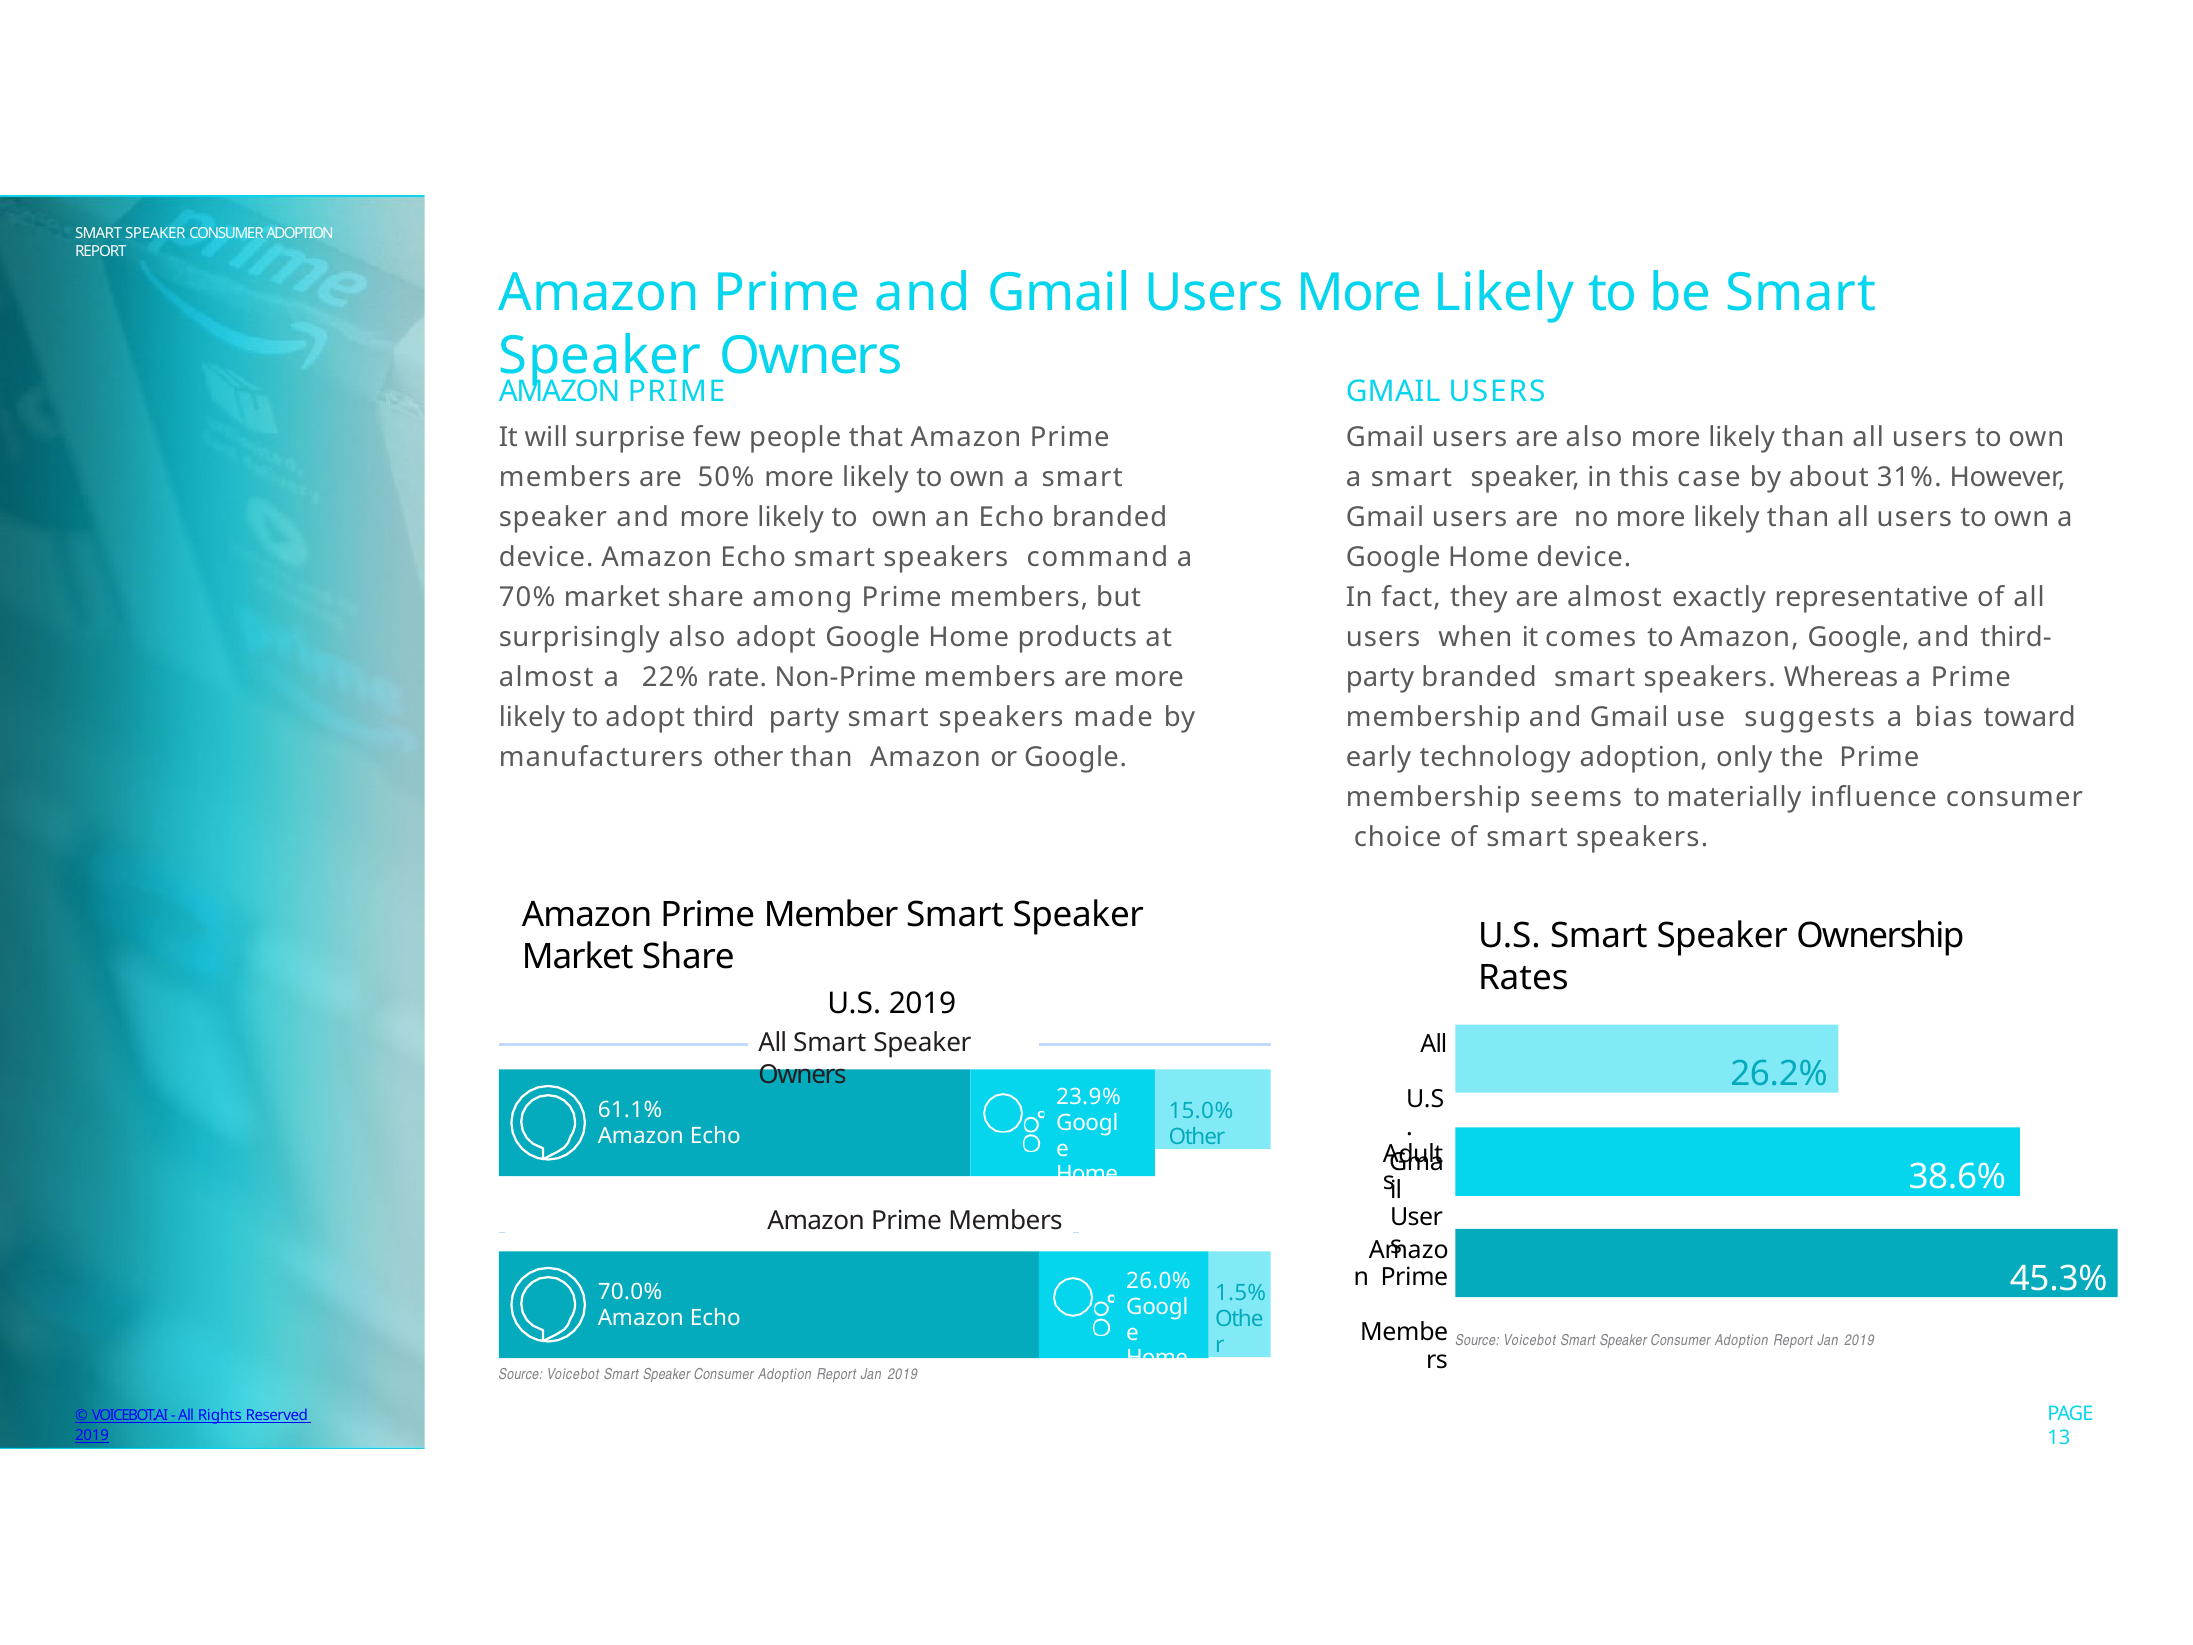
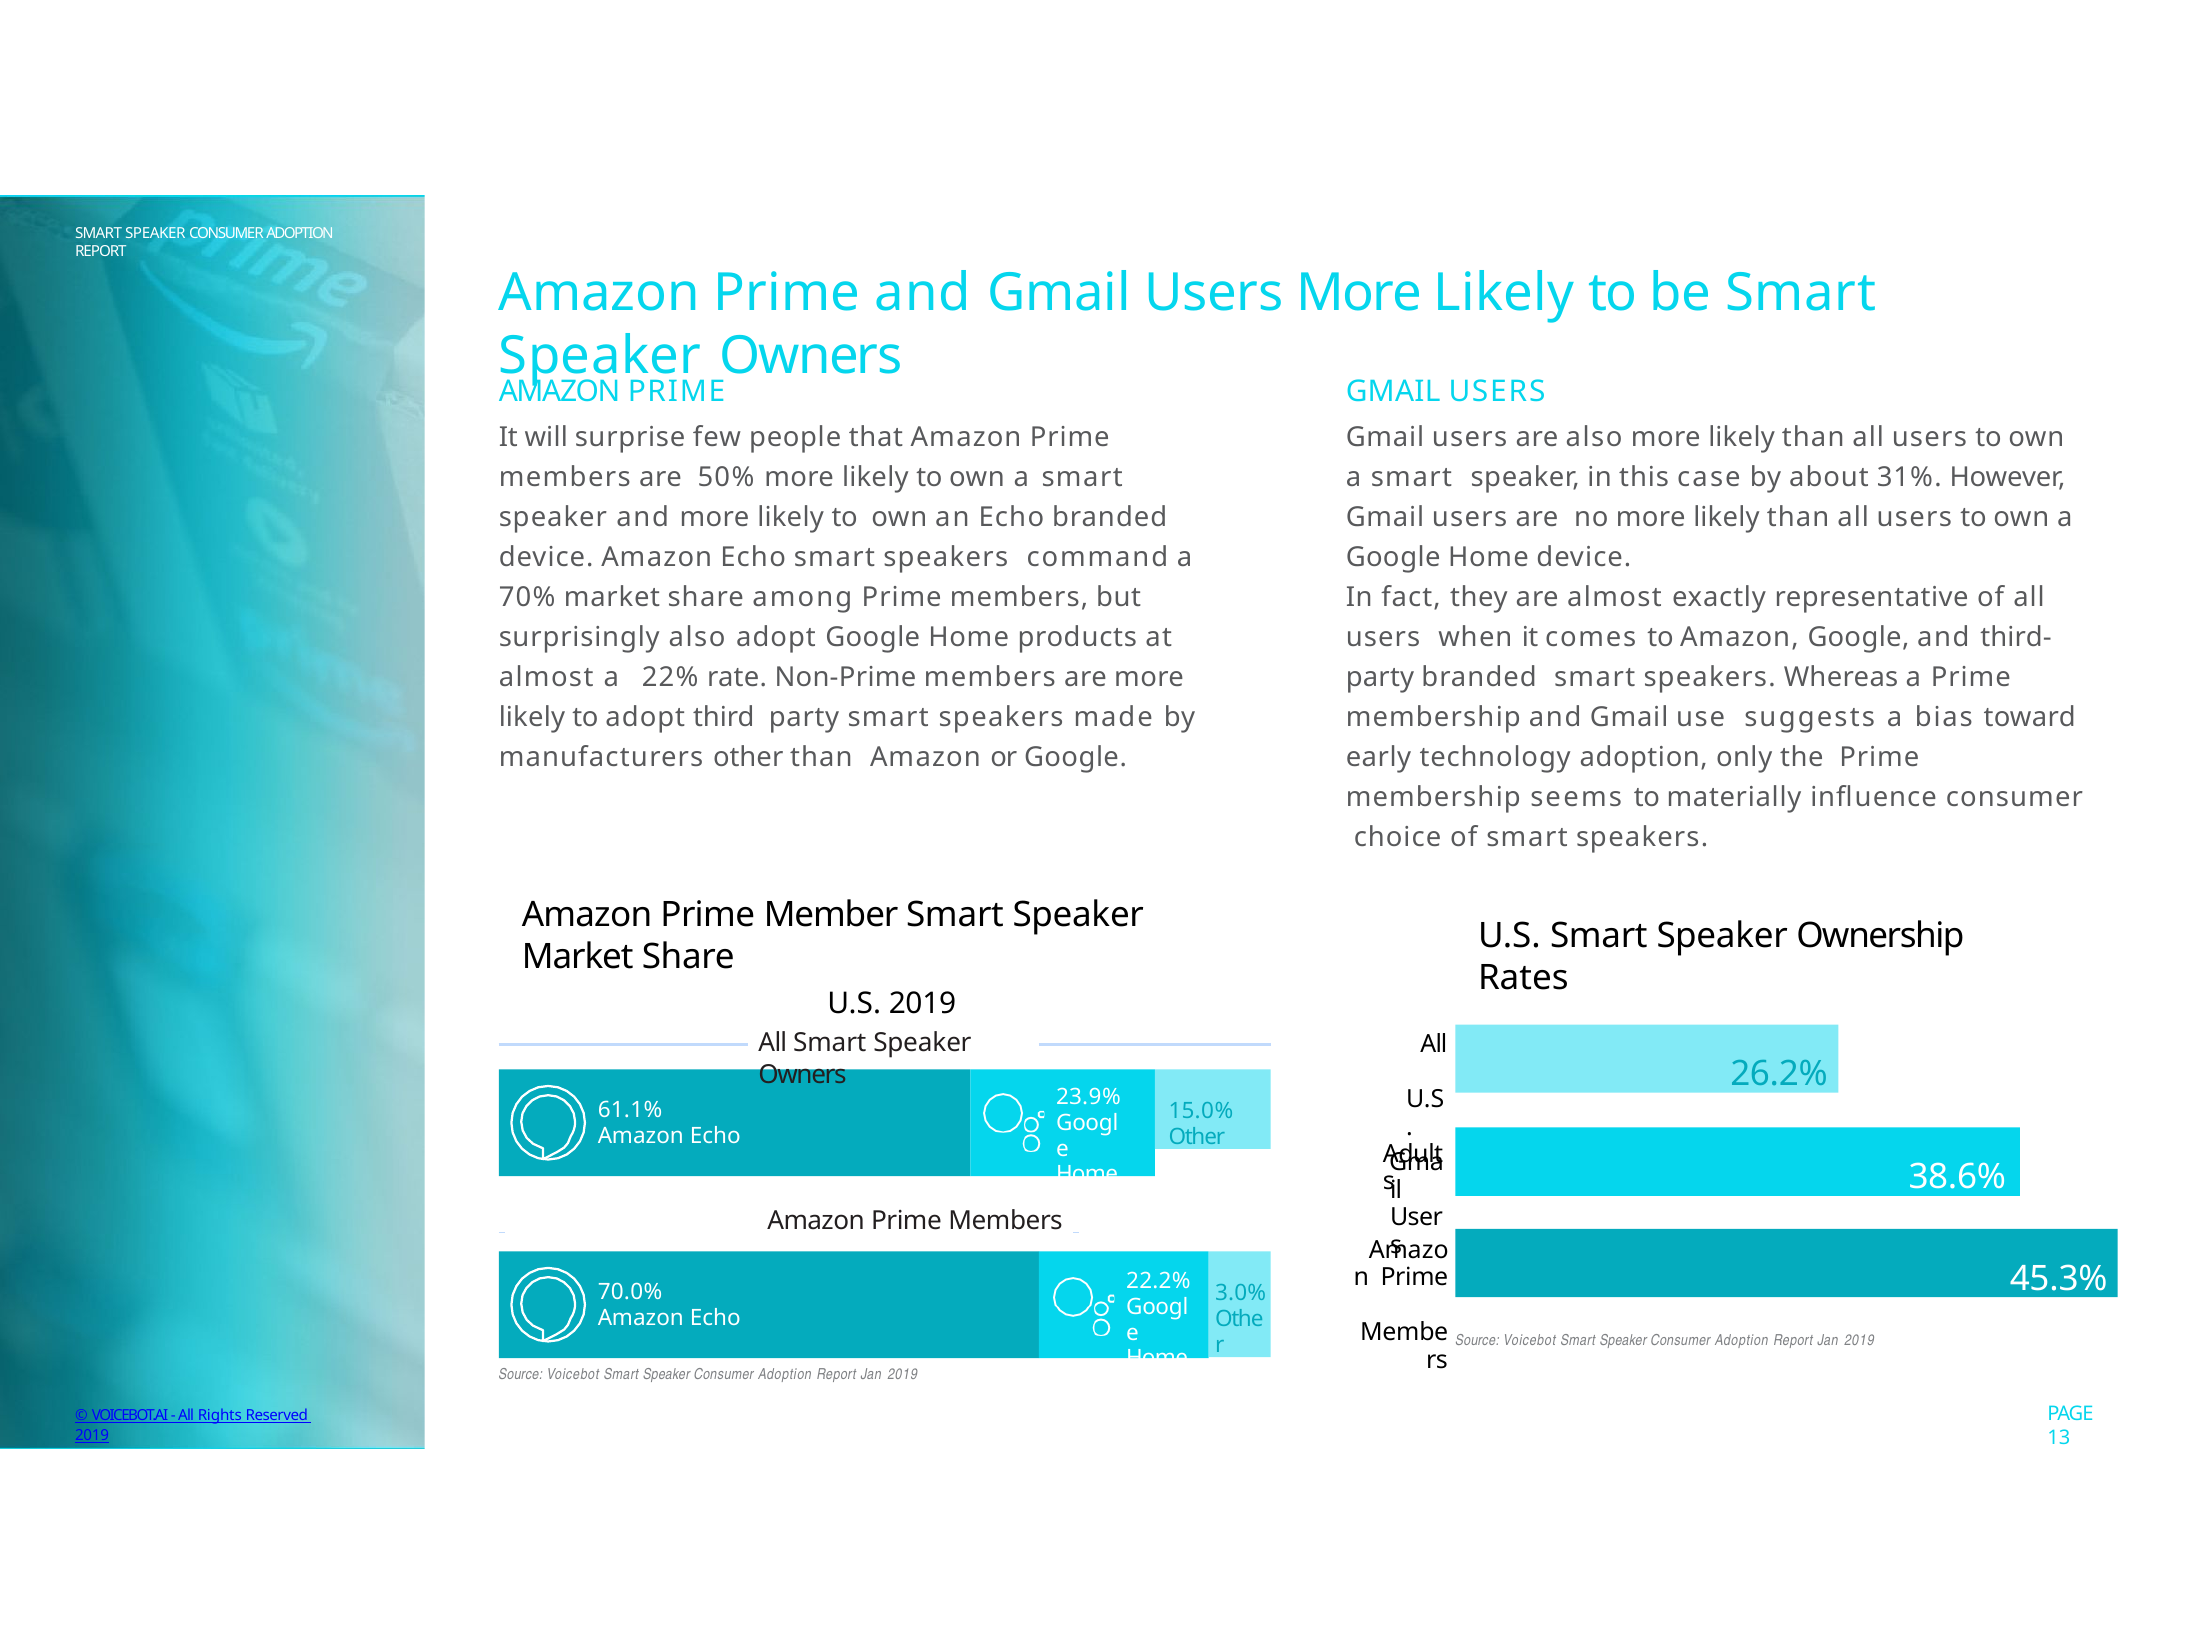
26.0%: 26.0% -> 22.2%
1.5%: 1.5% -> 3.0%
